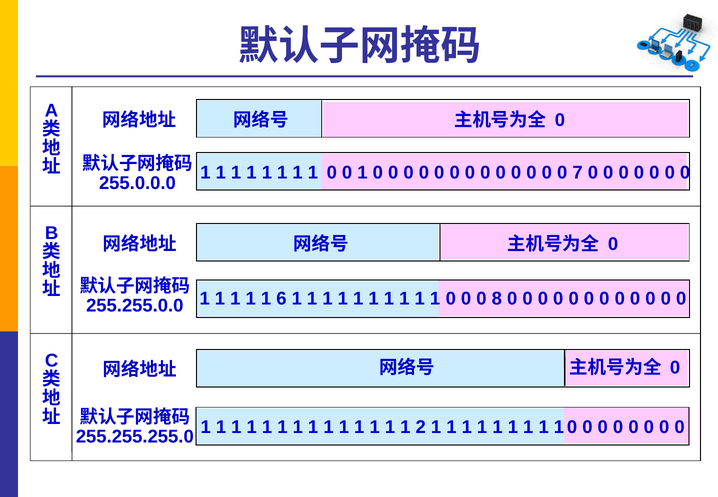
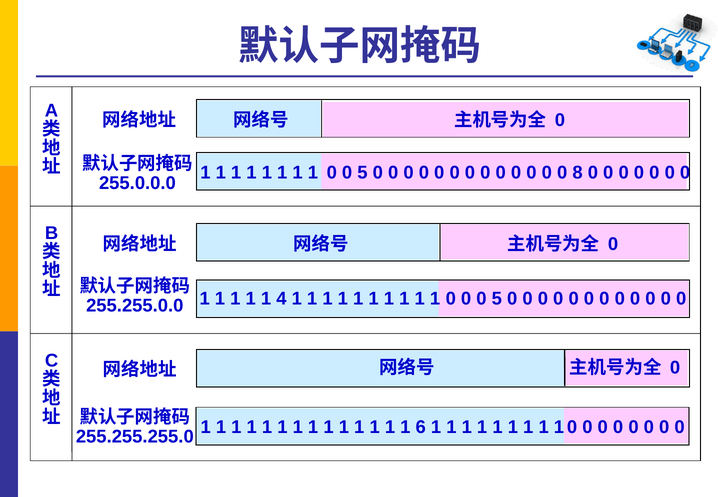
1 0 0 1: 1 -> 5
7: 7 -> 8
6: 6 -> 4
0 0 0 8: 8 -> 5
2: 2 -> 6
